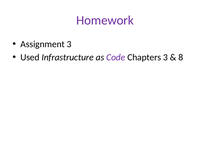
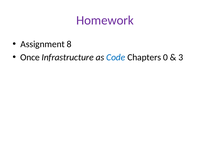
Assignment 3: 3 -> 8
Used: Used -> Once
Code colour: purple -> blue
Chapters 3: 3 -> 0
8: 8 -> 3
